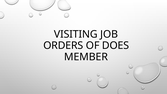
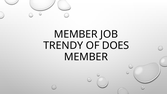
VISITING at (76, 34): VISITING -> MEMBER
ORDERS: ORDERS -> TRENDY
